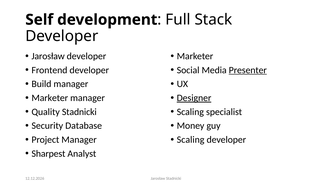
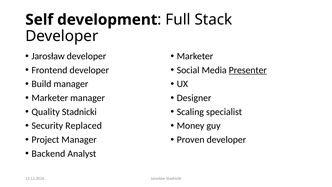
Designer underline: present -> none
Database: Database -> Replaced
Scaling at (191, 140): Scaling -> Proven
Sharpest: Sharpest -> Backend
